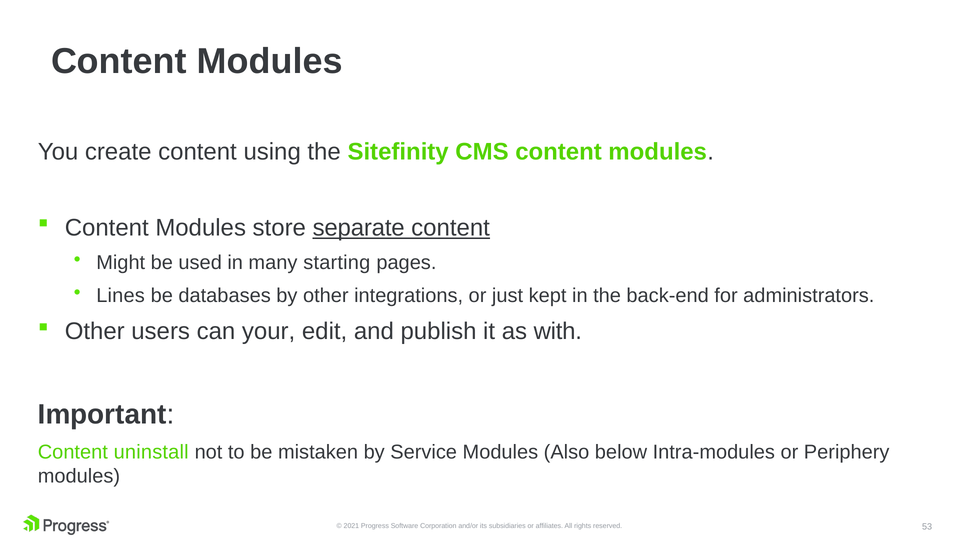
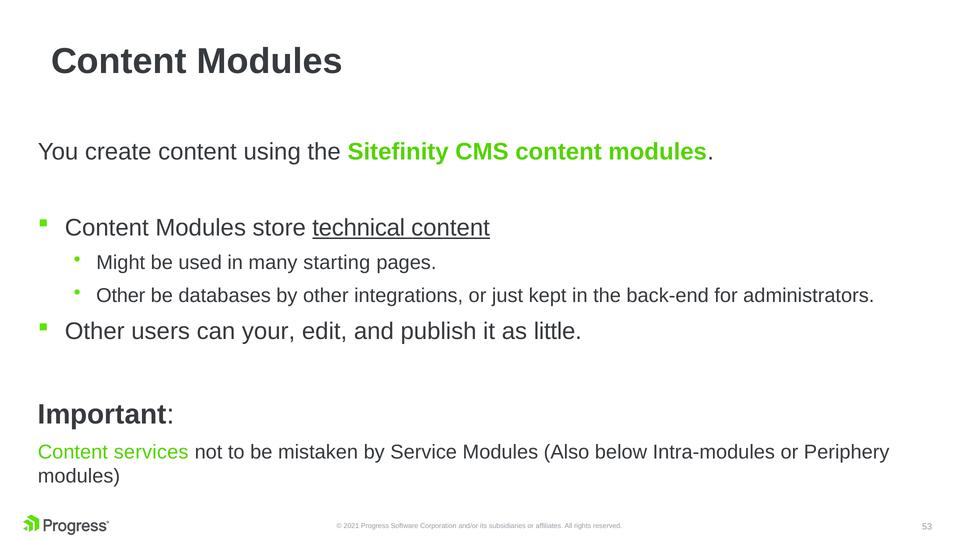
separate: separate -> technical
Lines at (121, 296): Lines -> Other
with: with -> little
uninstall: uninstall -> services
